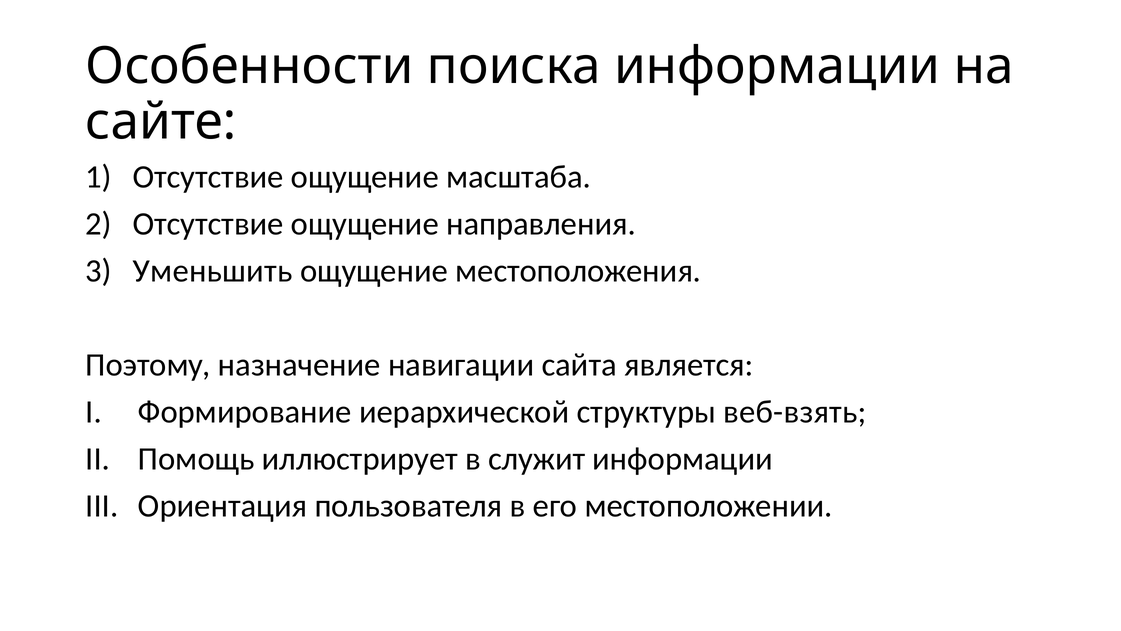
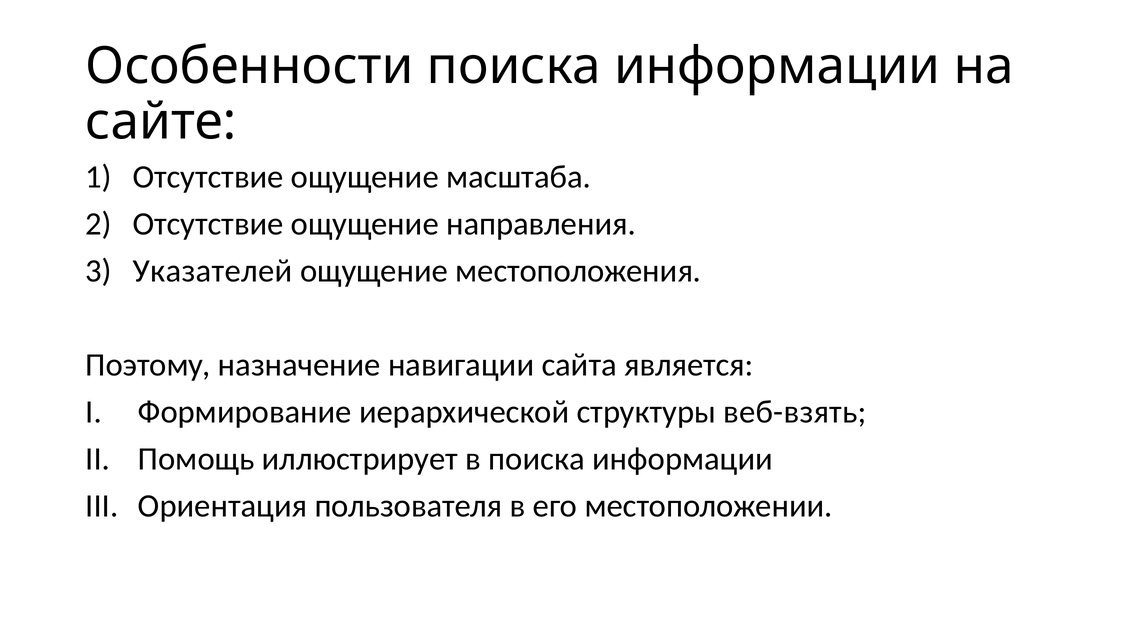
Уменьшить: Уменьшить -> Указателей
в служит: служит -> поиска
